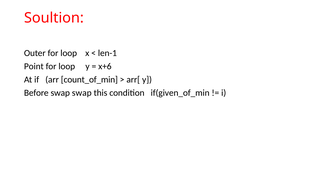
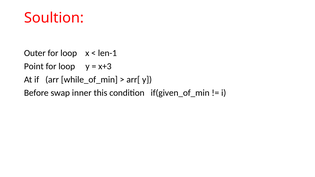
x+6: x+6 -> x+3
count_of_min: count_of_min -> while_of_min
swap swap: swap -> inner
